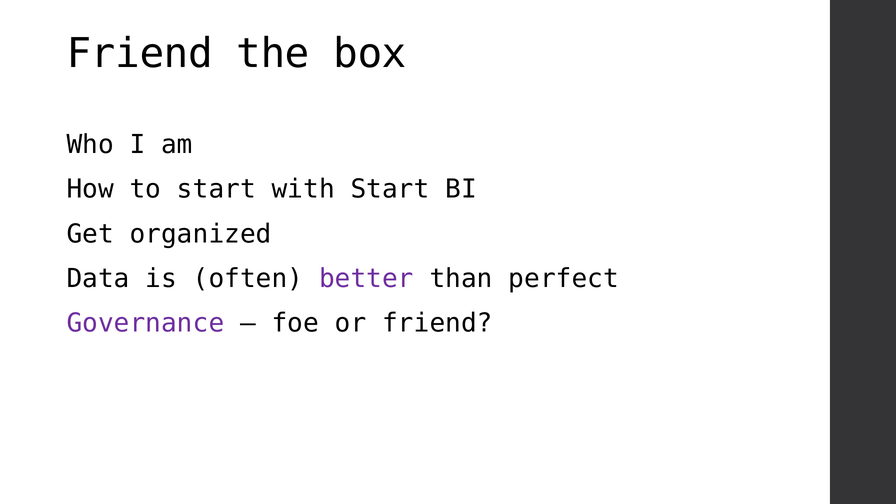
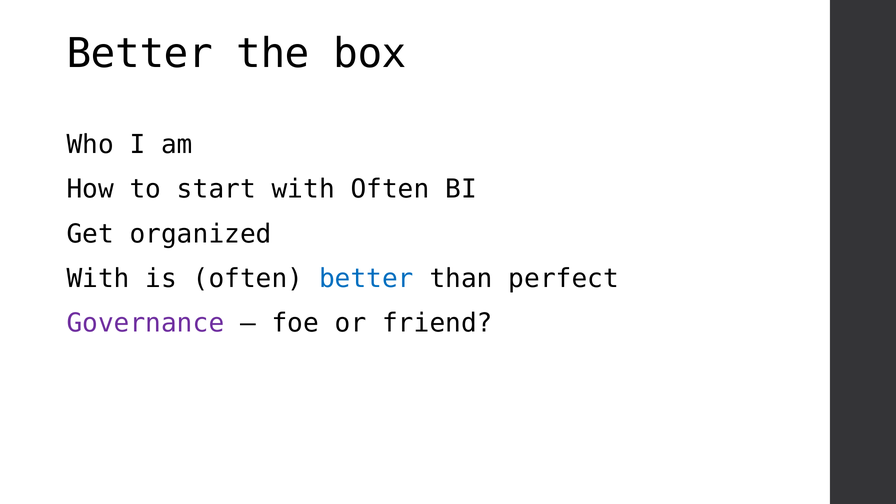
Friend at (140, 54): Friend -> Better
with Start: Start -> Often
Data at (98, 279): Data -> With
better at (366, 279) colour: purple -> blue
